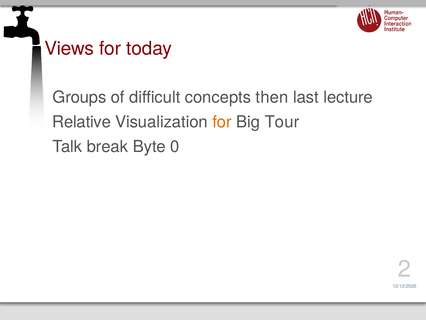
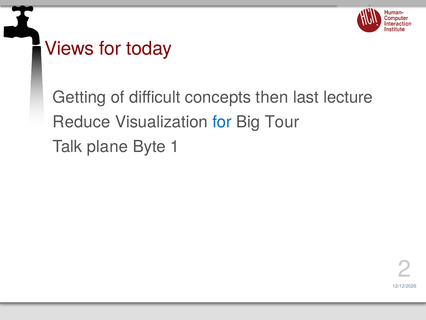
Groups: Groups -> Getting
Relative: Relative -> Reduce
for at (222, 122) colour: orange -> blue
break: break -> plane
0: 0 -> 1
